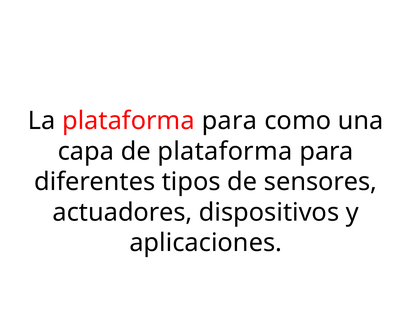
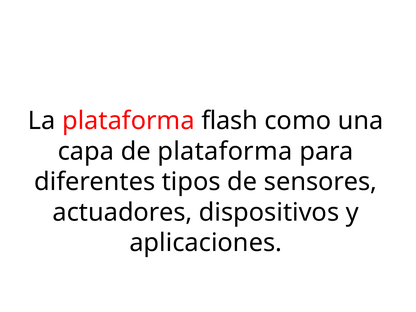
La plataforma para: para -> flash
